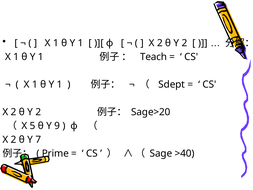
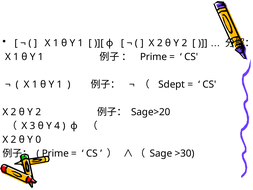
Teach at (154, 57): Teach -> Prime
5: 5 -> 3
9: 9 -> 4
7: 7 -> 0
>40: >40 -> >30
